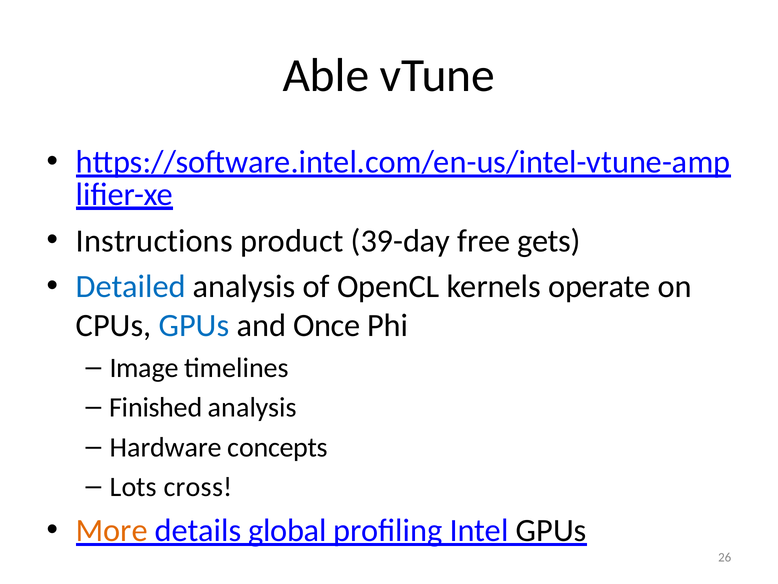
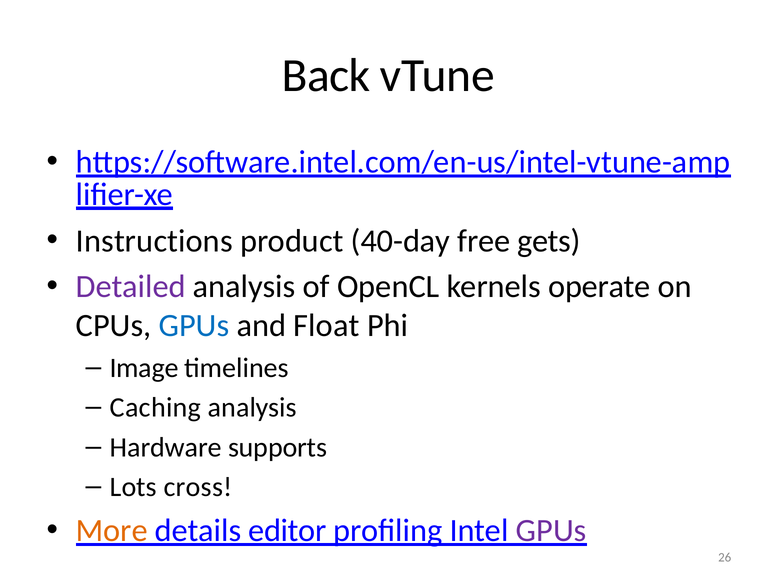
Able: Able -> Back
39-day: 39-day -> 40-day
Detailed colour: blue -> purple
Once: Once -> Float
Finished: Finished -> Caching
concepts: concepts -> supports
global: global -> editor
GPUs at (551, 530) colour: black -> purple
